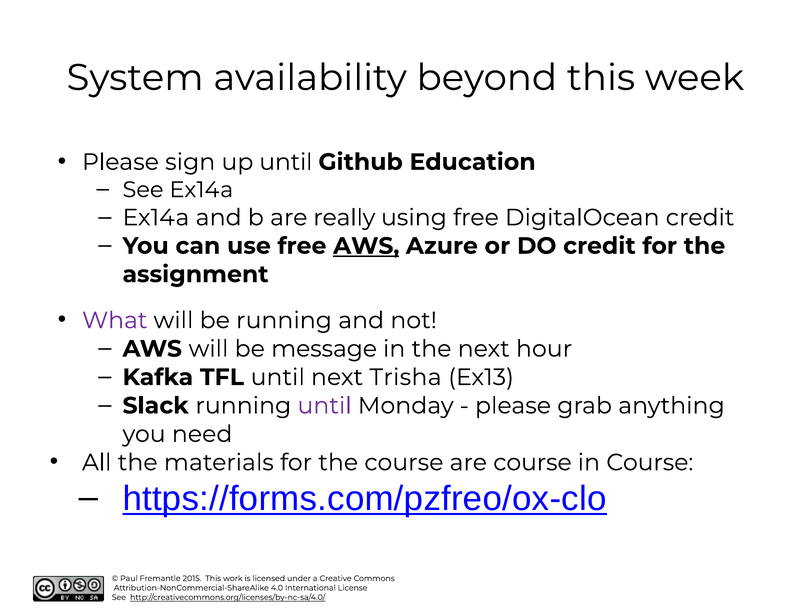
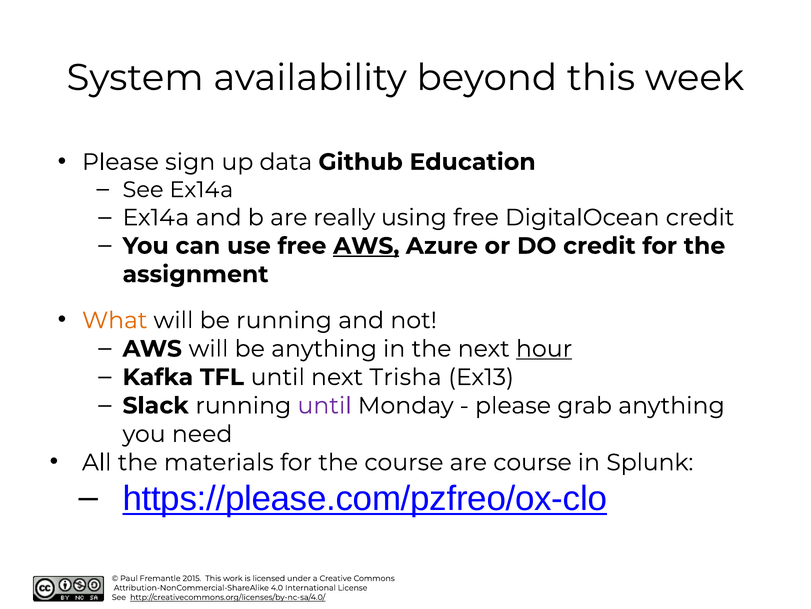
up until: until -> data
What colour: purple -> orange
be message: message -> anything
hour underline: none -> present
in Course: Course -> Splunk
https://forms.com/pzfreo/ox-clo: https://forms.com/pzfreo/ox-clo -> https://please.com/pzfreo/ox-clo
